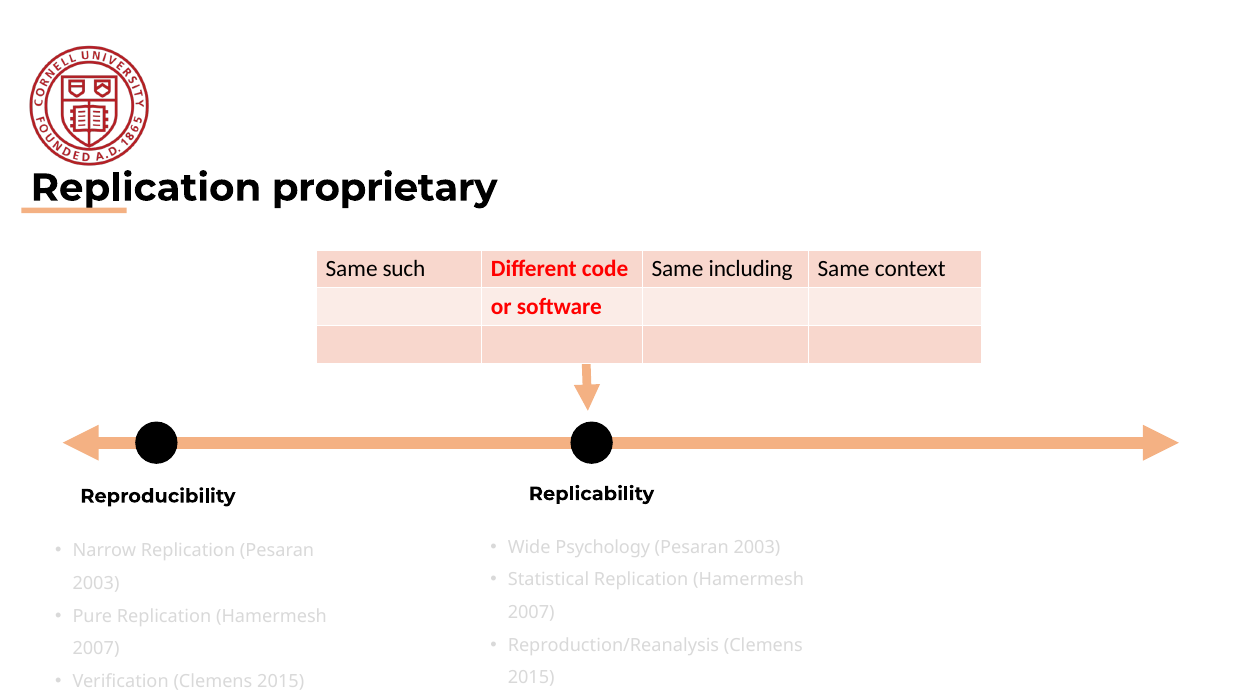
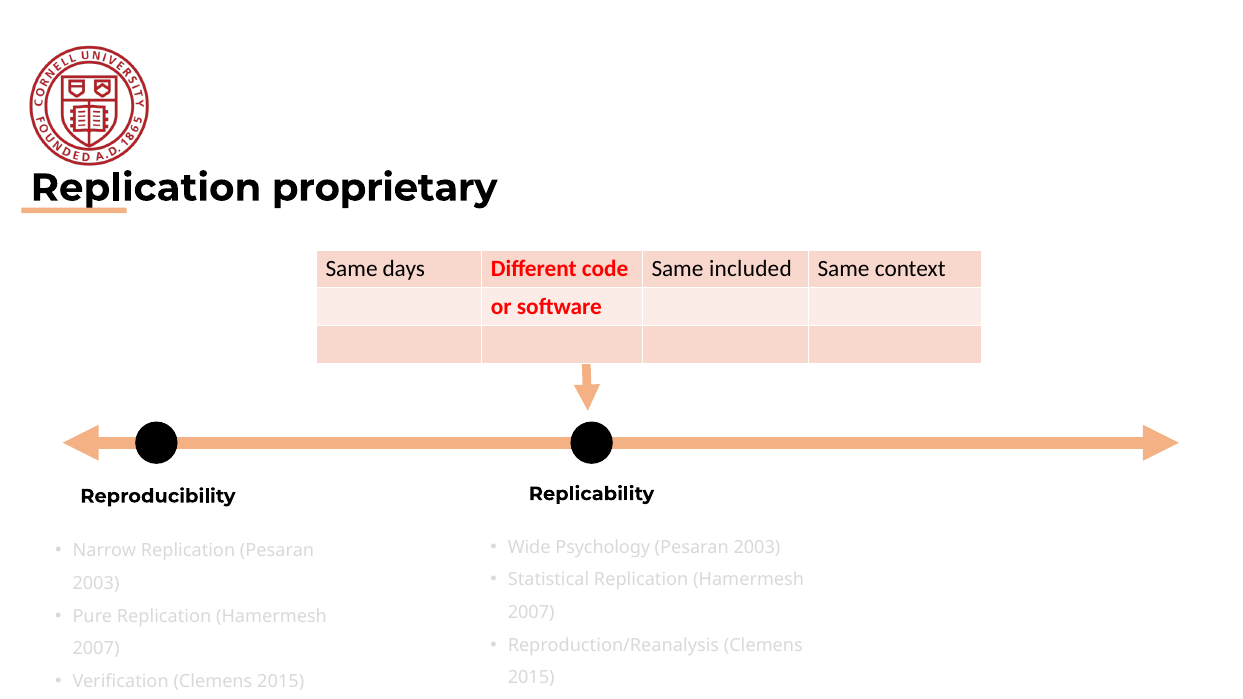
such: such -> days
including: including -> included
